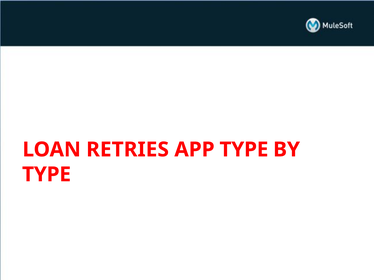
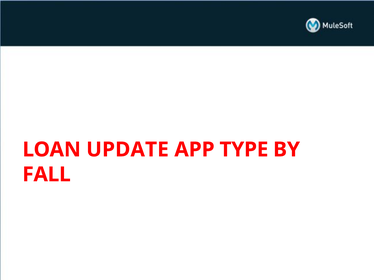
RETRIES: RETRIES -> UPDATE
TYPE at (46, 175): TYPE -> FALL
